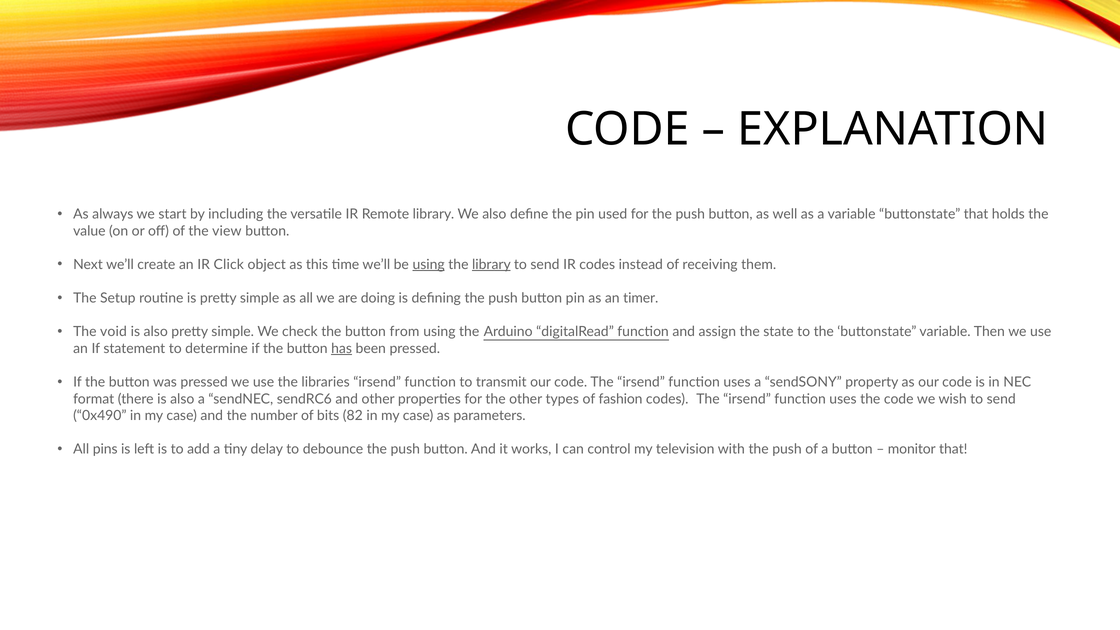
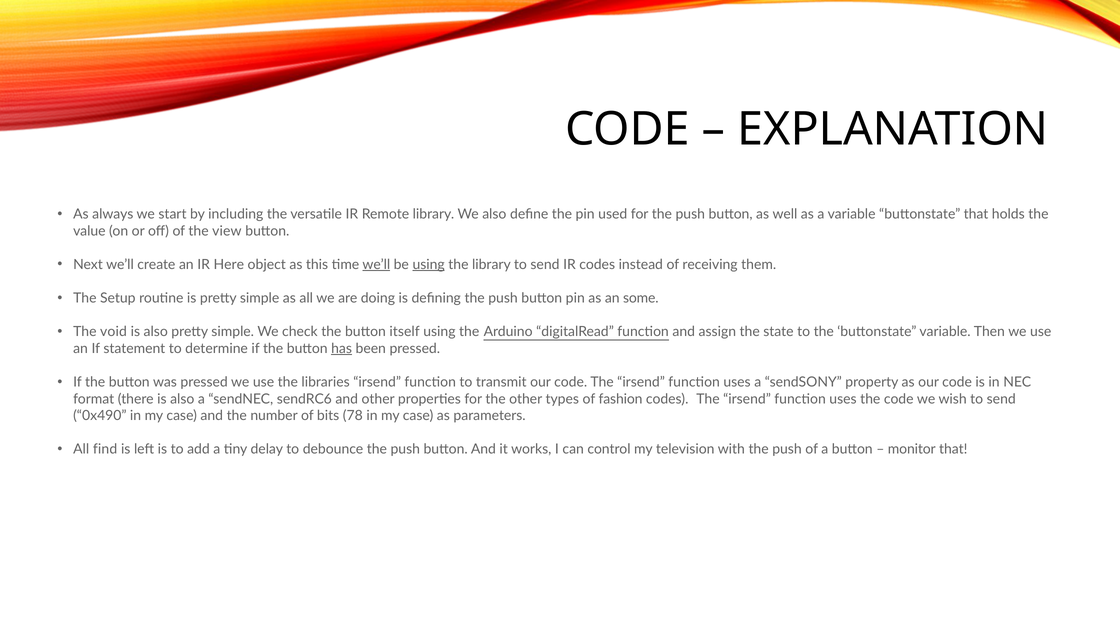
Click: Click -> Here
we’ll at (376, 265) underline: none -> present
library at (491, 265) underline: present -> none
timer: timer -> some
from: from -> itself
82: 82 -> 78
pins: pins -> find
